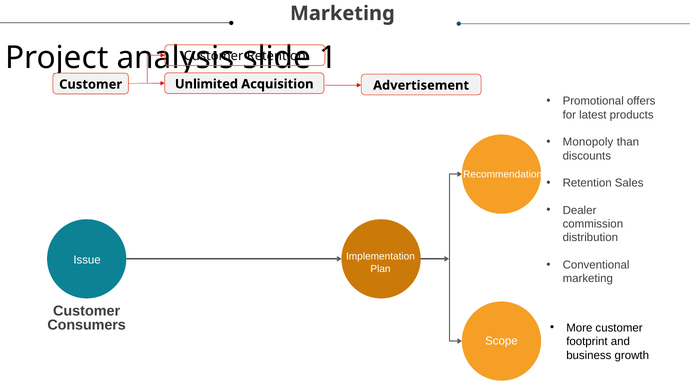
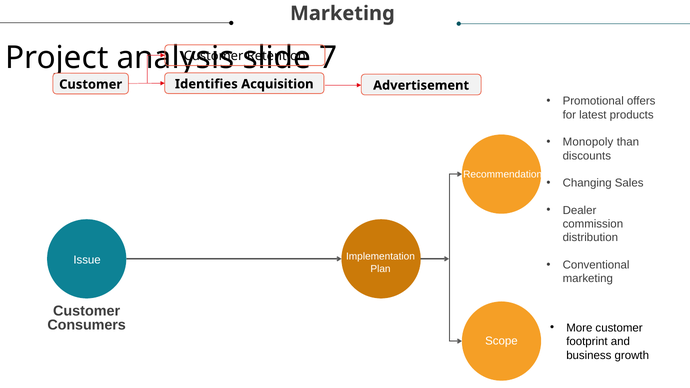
1: 1 -> 7
Unlimited: Unlimited -> Identifies
Retention at (587, 183): Retention -> Changing
